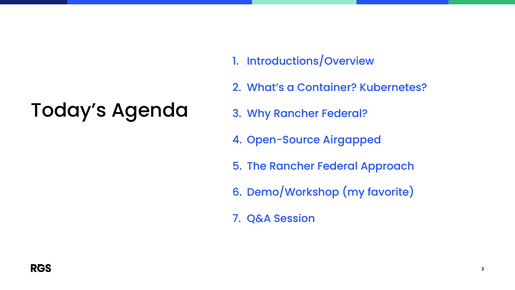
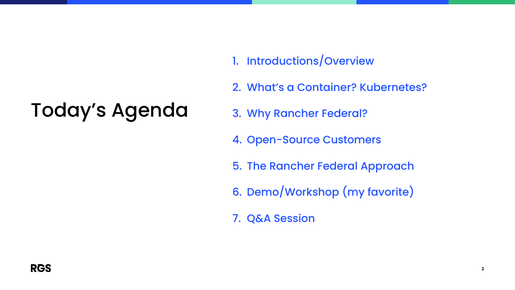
Airgapped: Airgapped -> Customers
